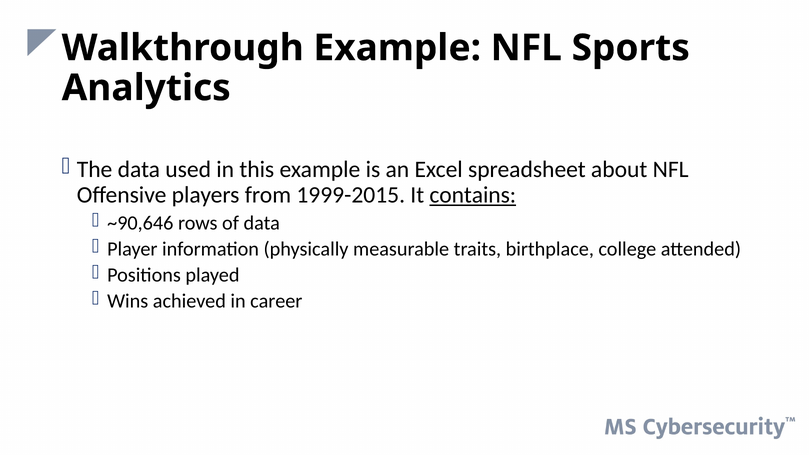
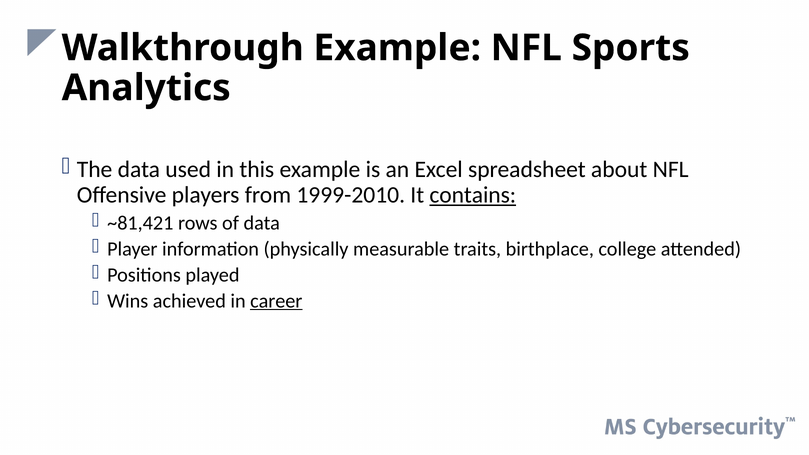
1999-2015: 1999-2015 -> 1999-2010
~90,646: ~90,646 -> ~81,421
career underline: none -> present
